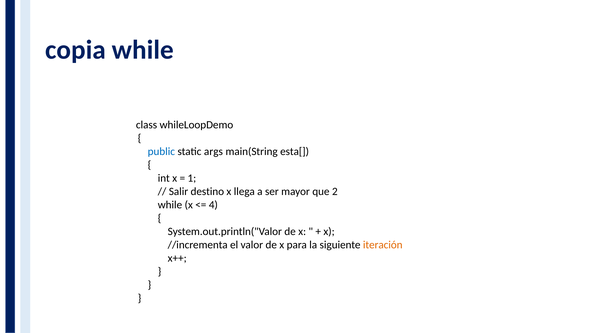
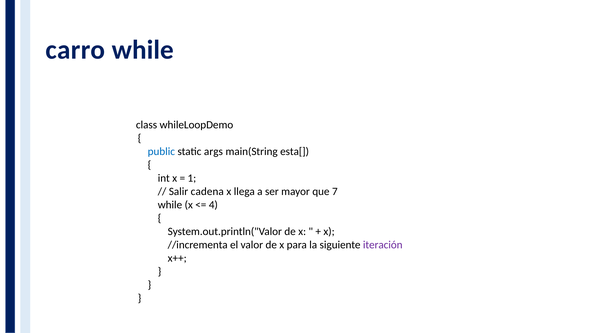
copia: copia -> carro
destino: destino -> cadena
2: 2 -> 7
iteración colour: orange -> purple
